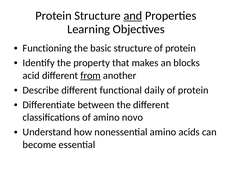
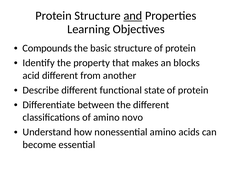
Functioning: Functioning -> Compounds
from underline: present -> none
daily: daily -> state
